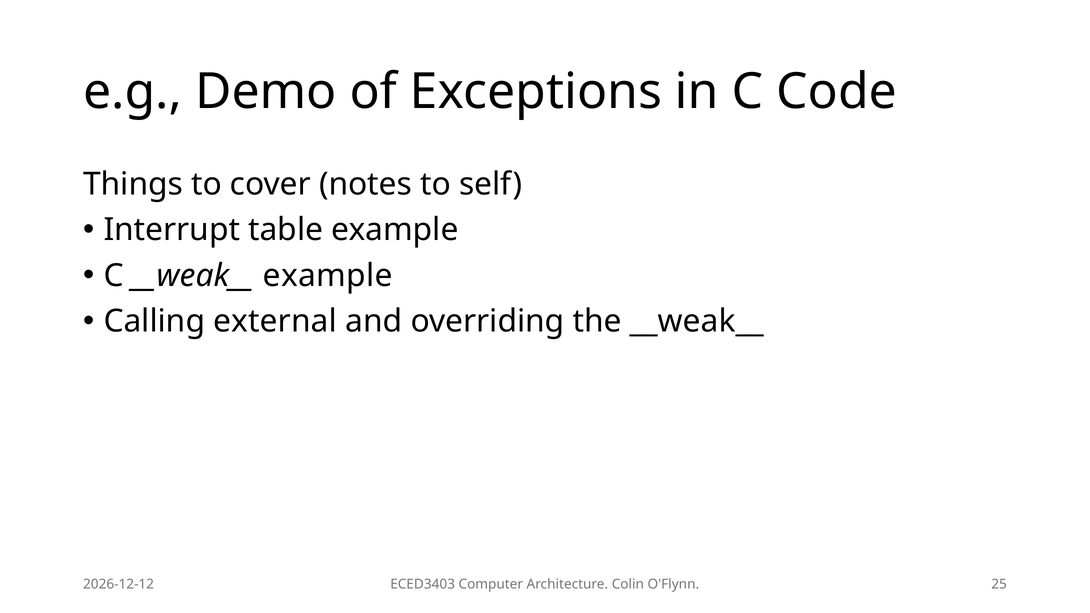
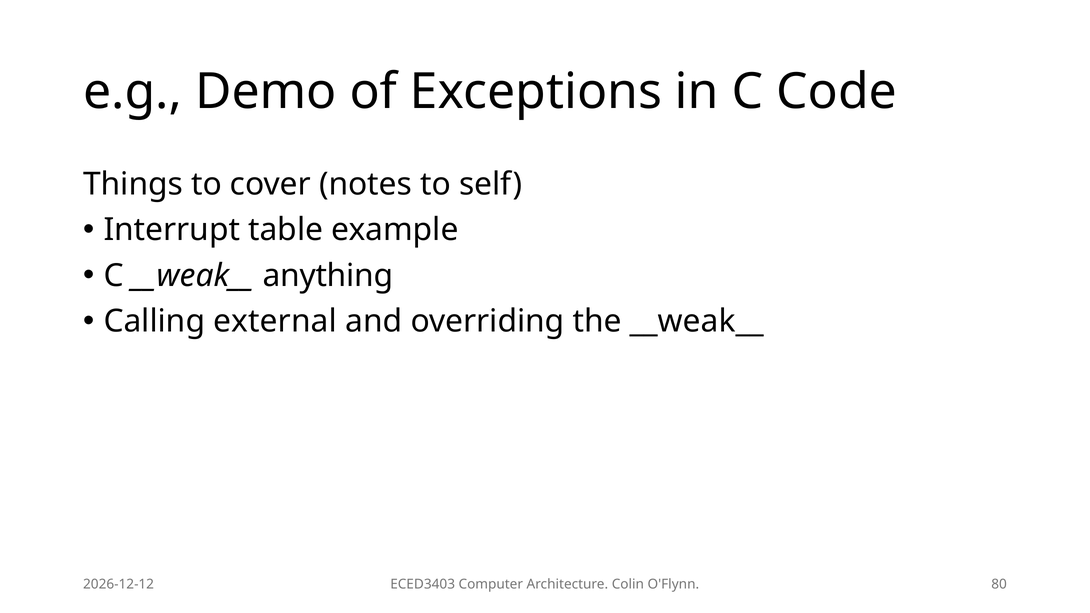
__weak__ example: example -> anything
25: 25 -> 80
